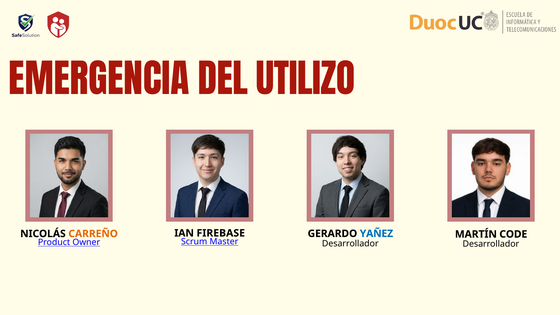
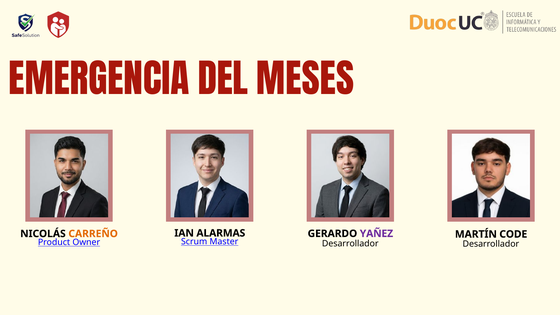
UTILIZO: UTILIZO -> MESES
FIREBASE: FIREBASE -> ALARMAS
YAÑEZ colour: blue -> purple
